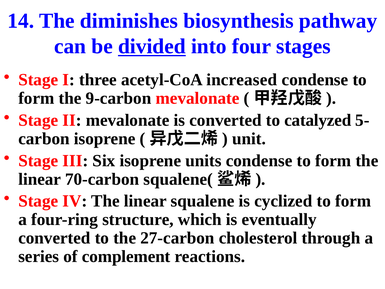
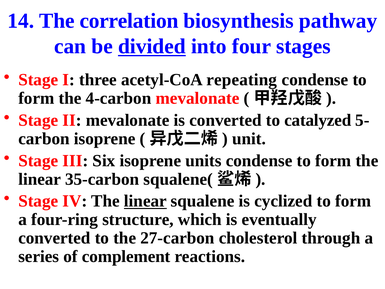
diminishes: diminishes -> correlation
increased: increased -> repeating
9-carbon: 9-carbon -> 4-carbon
70-carbon: 70-carbon -> 35-carbon
linear at (145, 201) underline: none -> present
